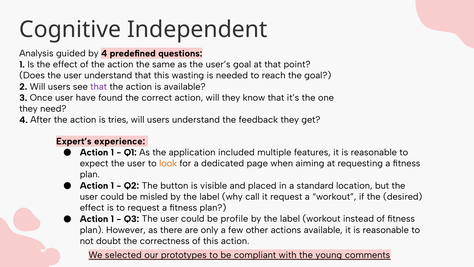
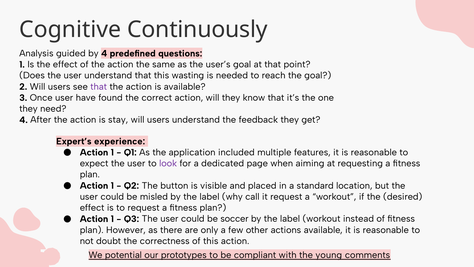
Independent: Independent -> Continuously
tries: tries -> stay
look colour: orange -> purple
profile: profile -> soccer
selected: selected -> potential
